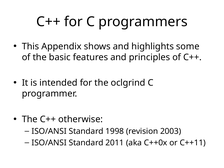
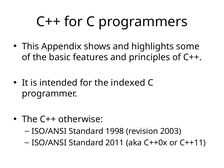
oclgrind: oclgrind -> indexed
